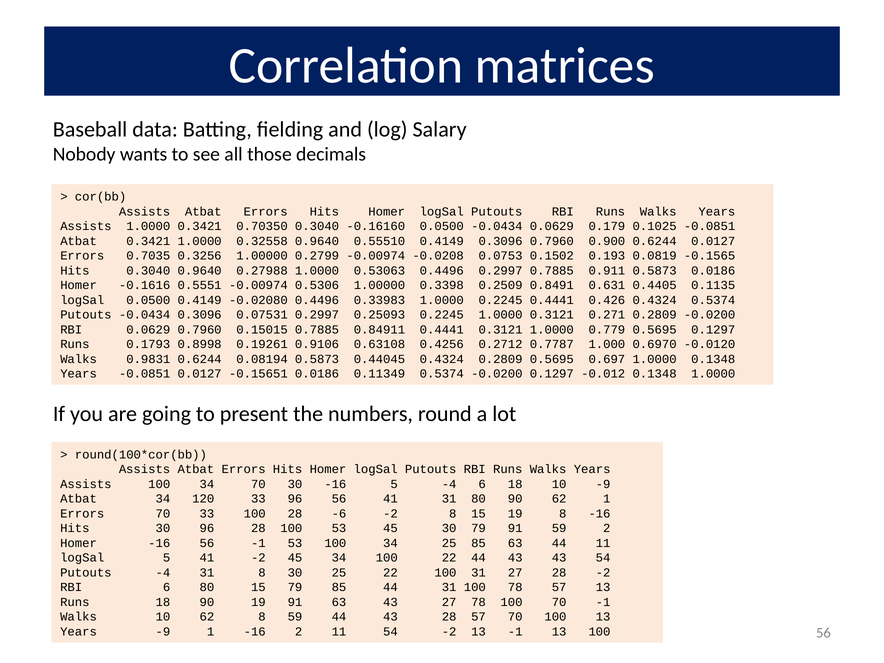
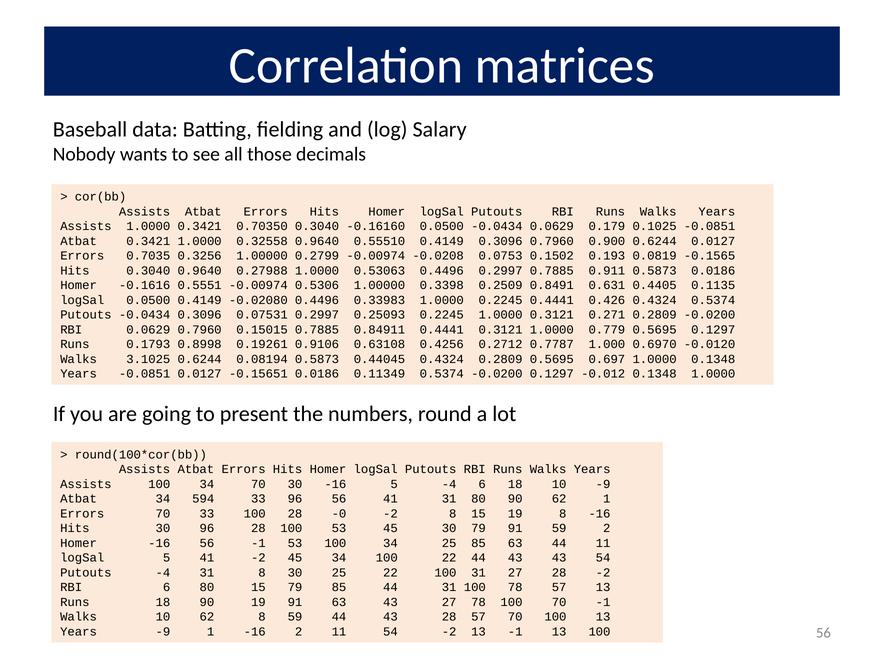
0.9831: 0.9831 -> 3.1025
120: 120 -> 594
-6: -6 -> -0
